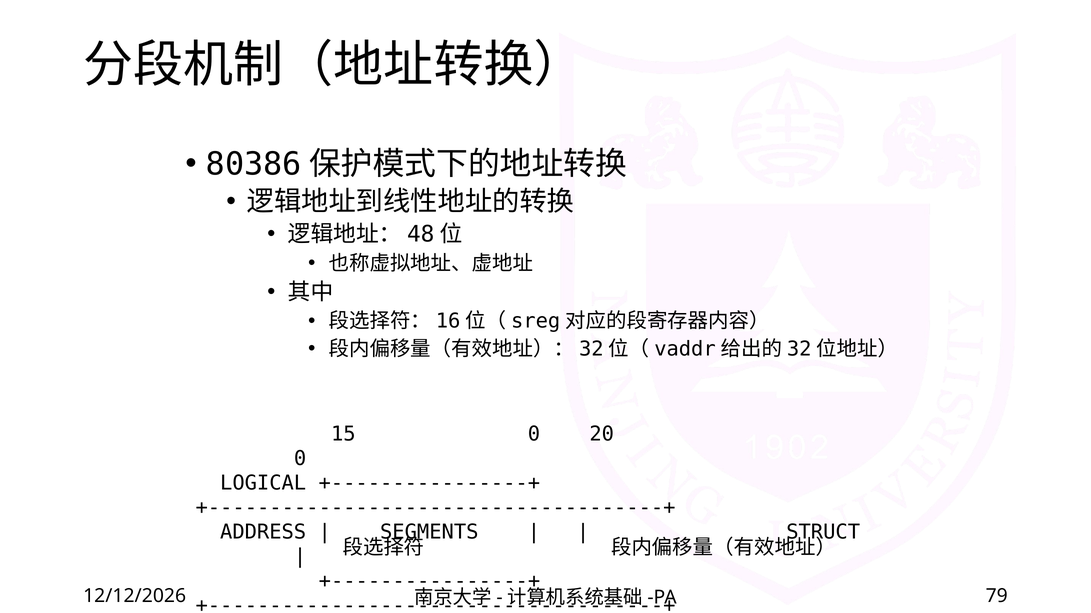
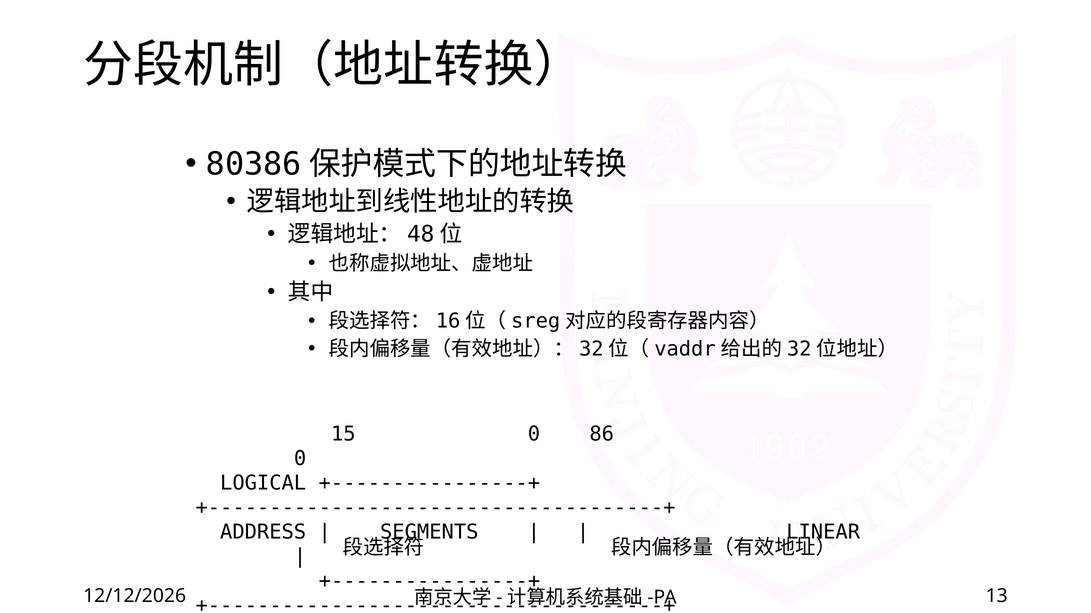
20: 20 -> 86
STRUCT: STRUCT -> LINEAR
79: 79 -> 13
